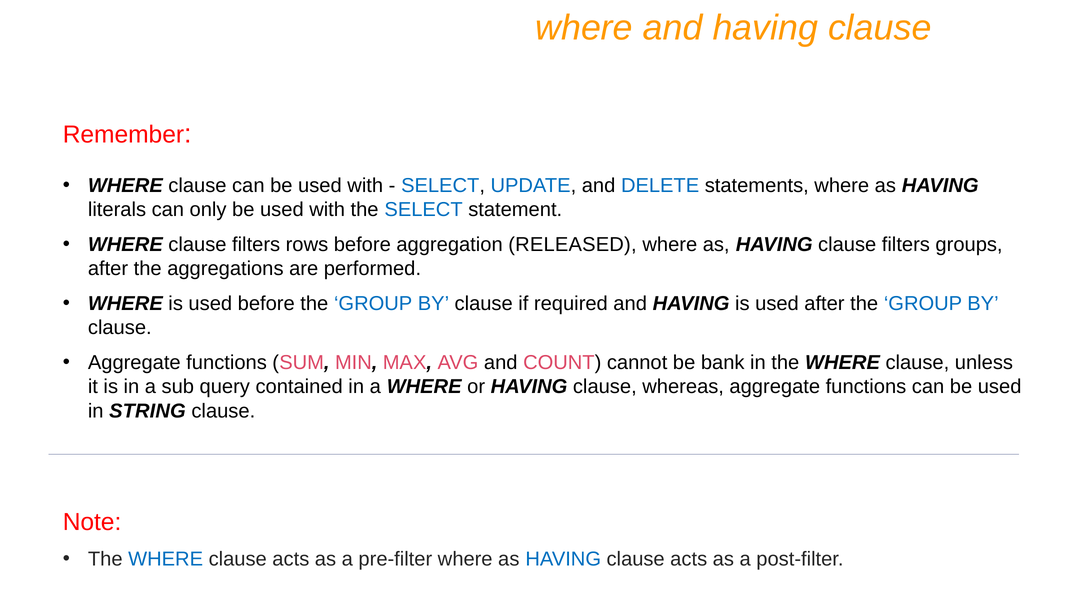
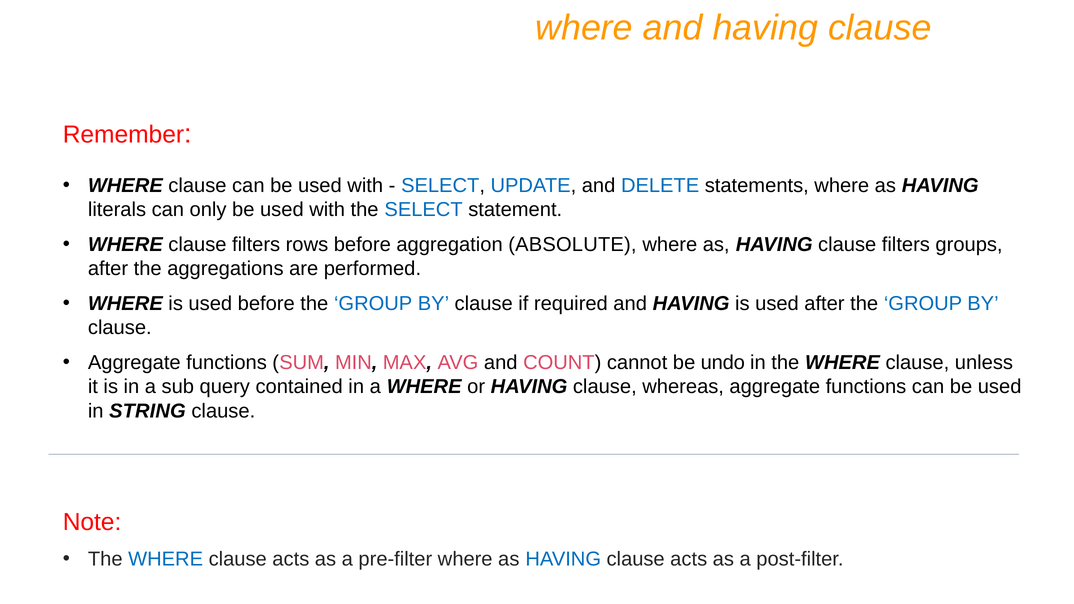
RELEASED: RELEASED -> ABSOLUTE
bank: bank -> undo
